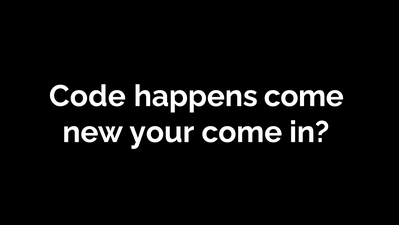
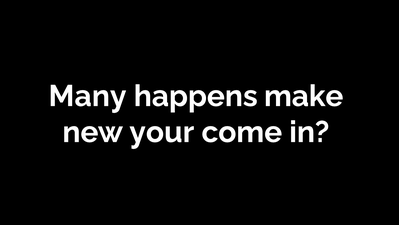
Code: Code -> Many
happens come: come -> make
